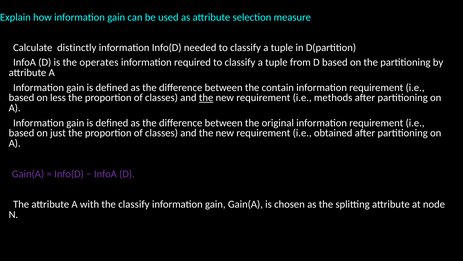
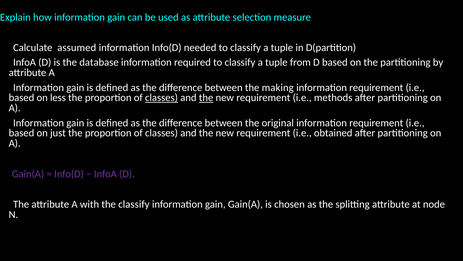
distinctly: distinctly -> assumed
operates: operates -> database
contain: contain -> making
classes at (161, 98) underline: none -> present
